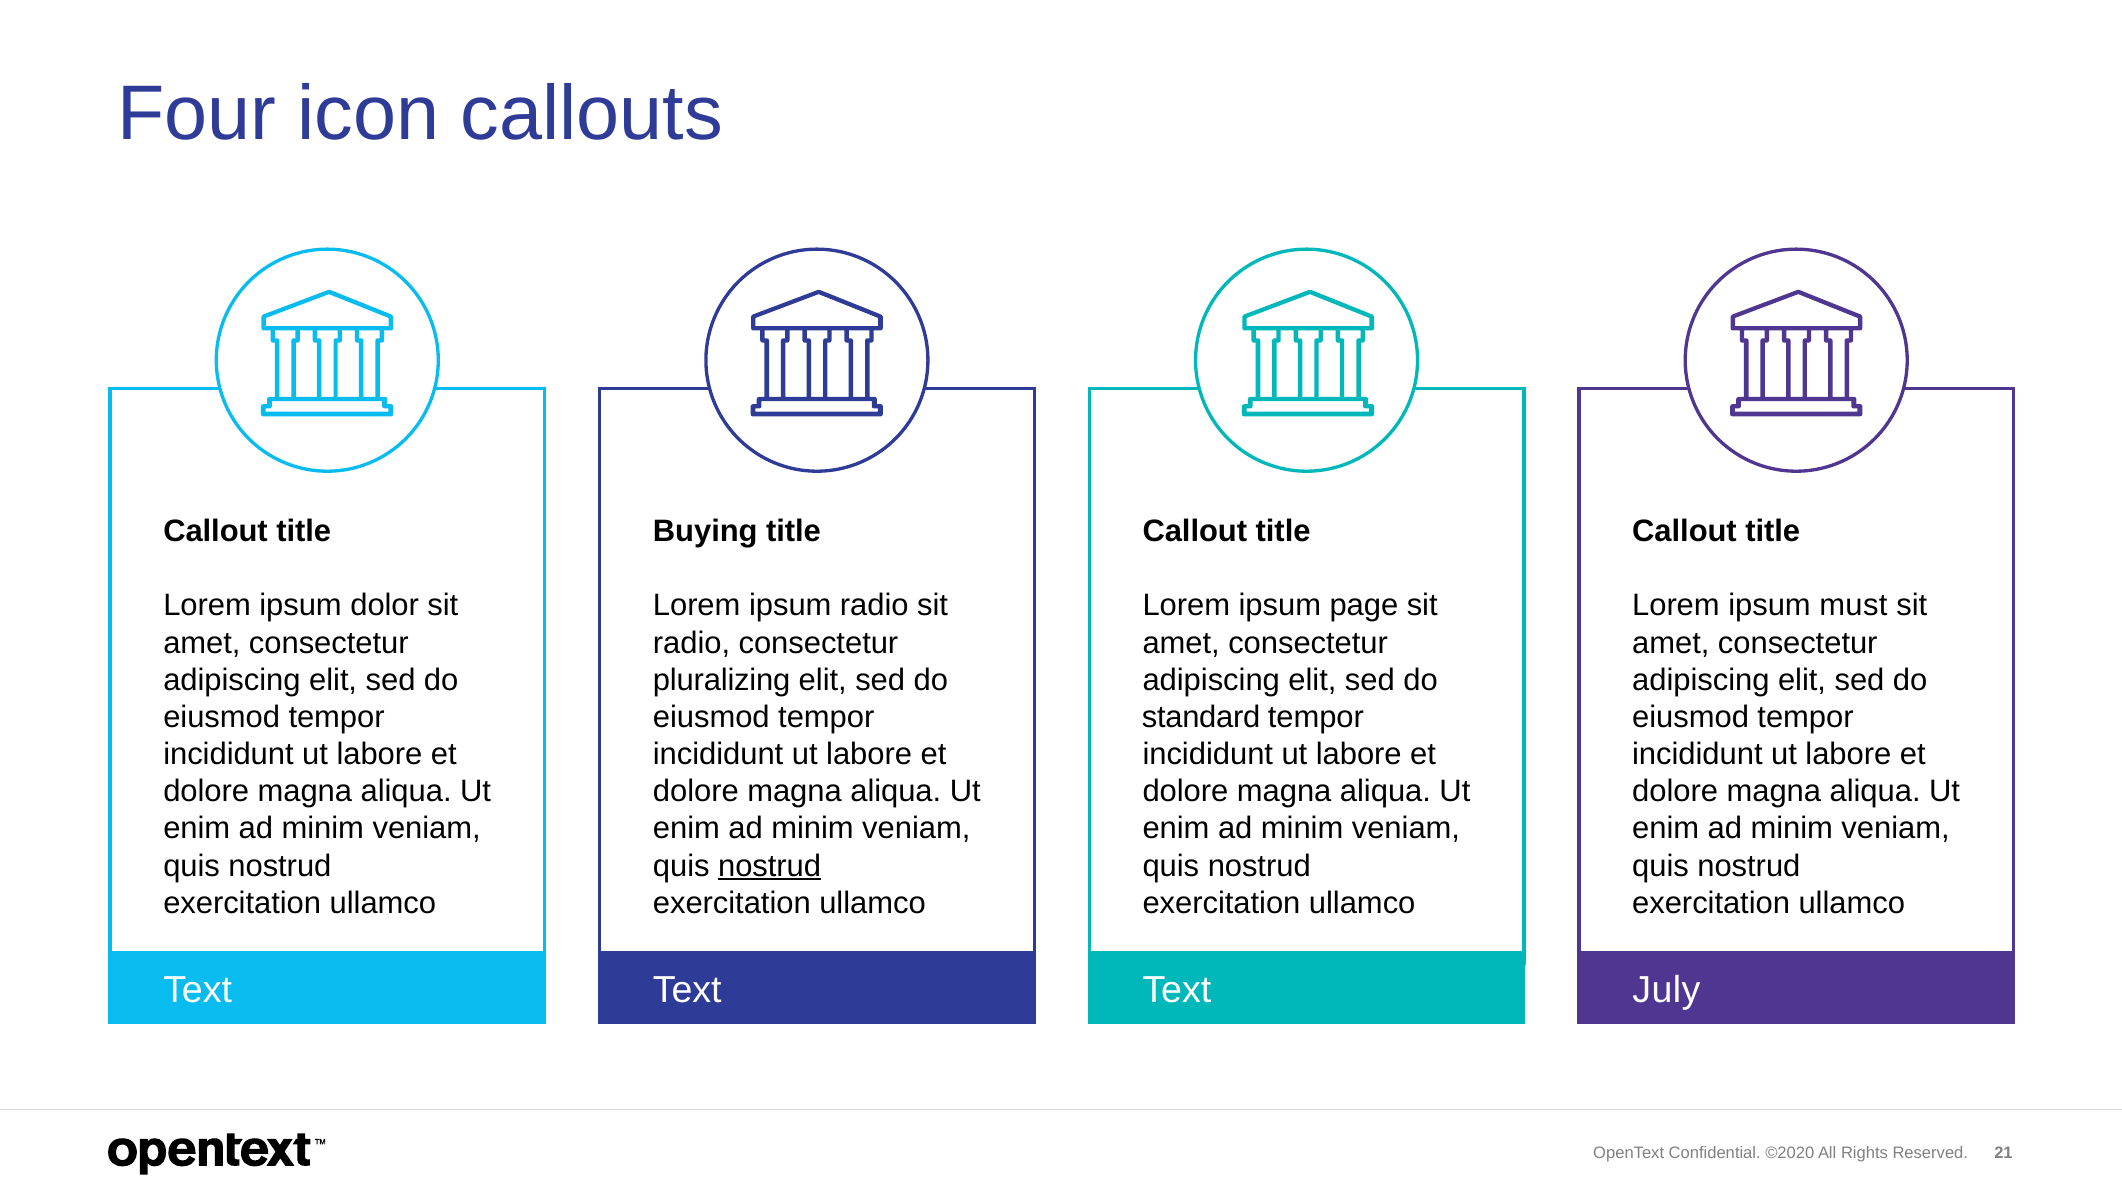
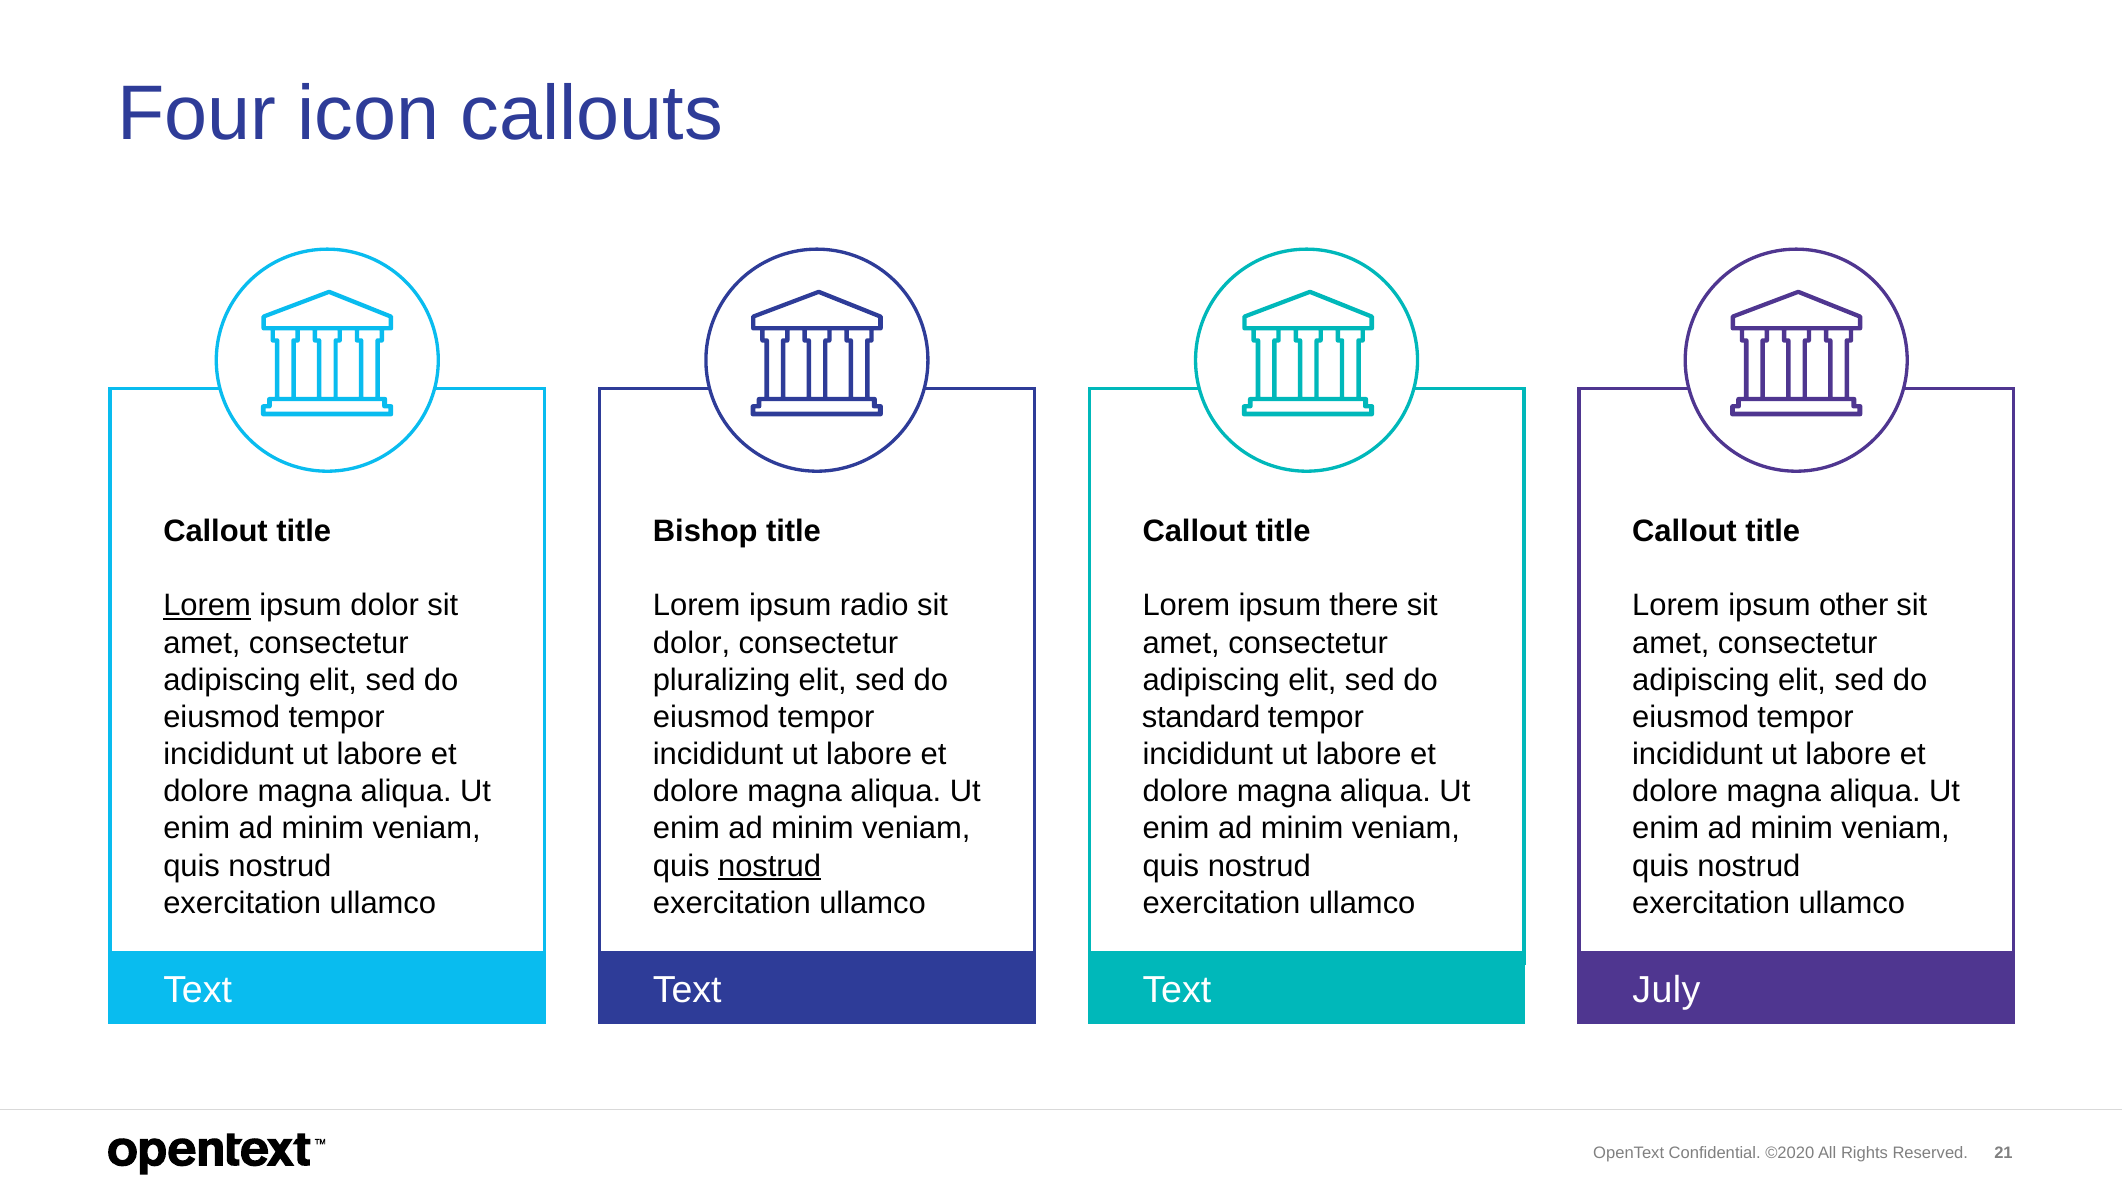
Buying: Buying -> Bishop
Lorem at (207, 606) underline: none -> present
page: page -> there
must: must -> other
radio at (692, 643): radio -> dolor
